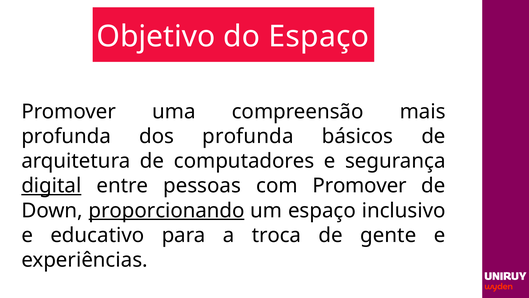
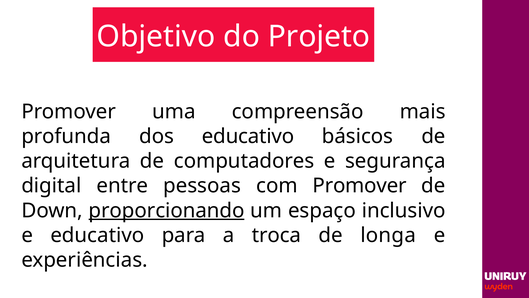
do Espaço: Espaço -> Projeto
dos profunda: profunda -> educativo
digital underline: present -> none
gente: gente -> longa
